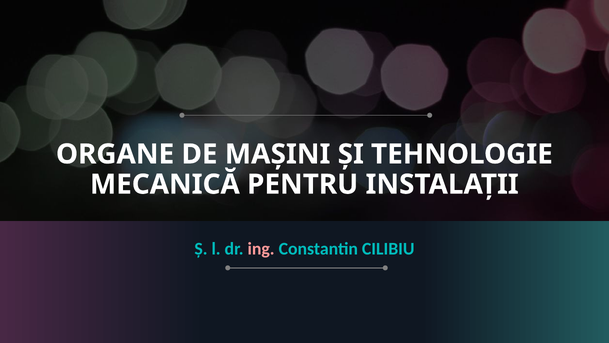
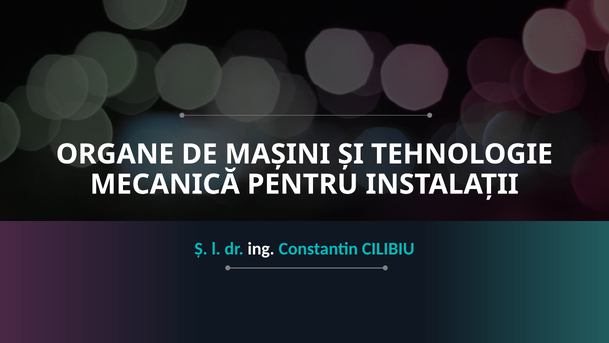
ing colour: pink -> white
